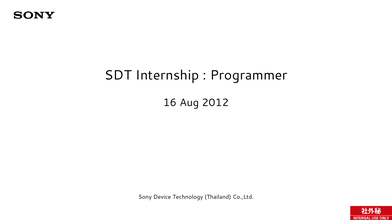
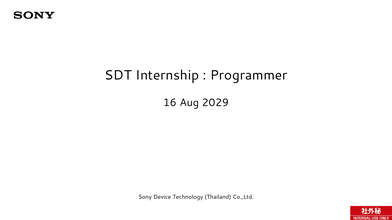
2012: 2012 -> 2029
